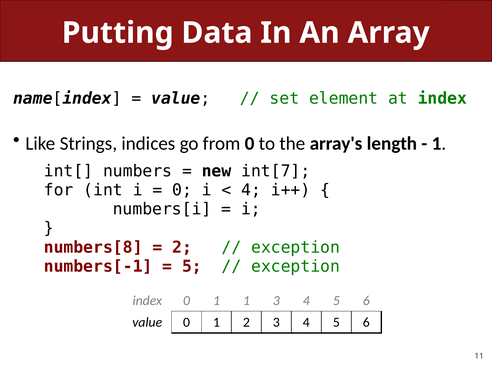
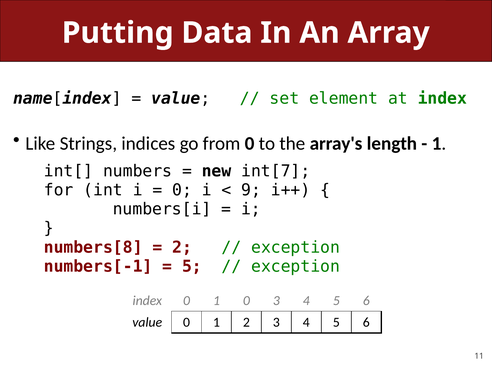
4 at (251, 190): 4 -> 9
1 1: 1 -> 0
